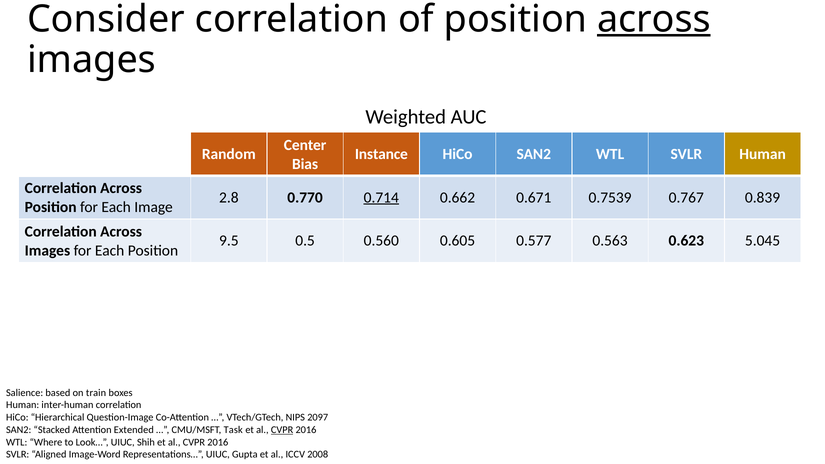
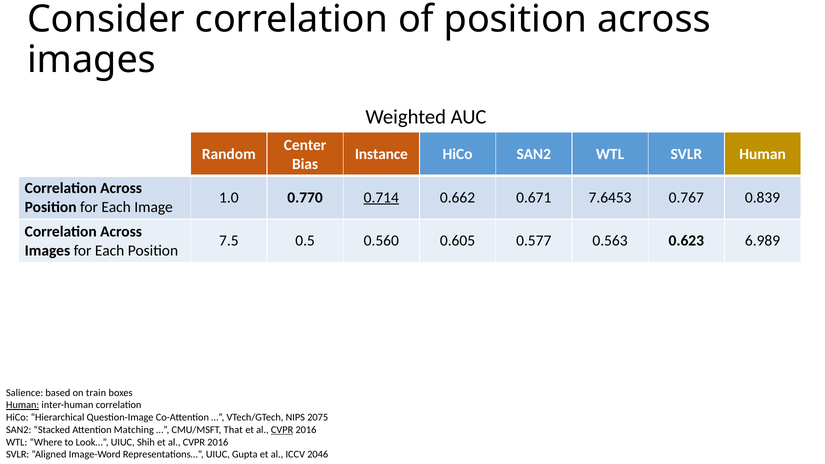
across at (654, 19) underline: present -> none
2.8: 2.8 -> 1.0
0.7539: 0.7539 -> 7.6453
9.5: 9.5 -> 7.5
5.045: 5.045 -> 6.989
Human at (23, 405) underline: none -> present
2097: 2097 -> 2075
Extended: Extended -> Matching
Task: Task -> That
2008: 2008 -> 2046
